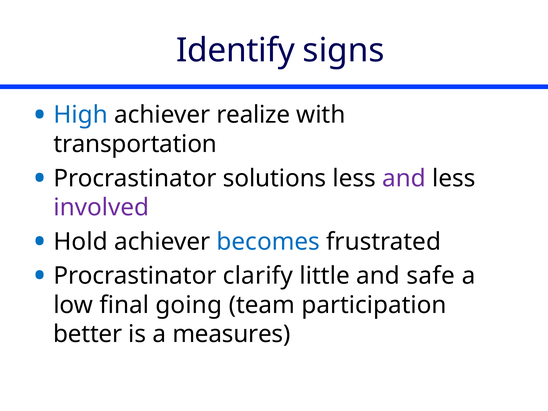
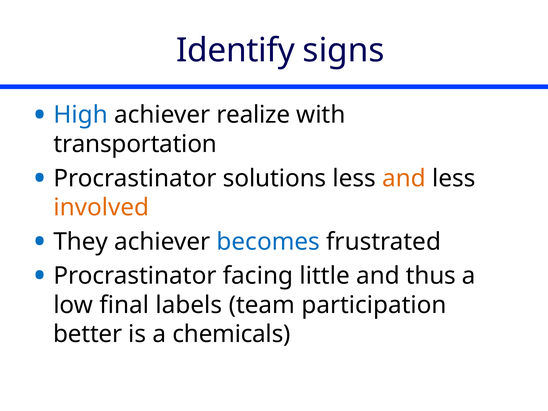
and at (404, 178) colour: purple -> orange
involved colour: purple -> orange
Hold: Hold -> They
clarify: clarify -> facing
safe: safe -> thus
going: going -> labels
measures: measures -> chemicals
